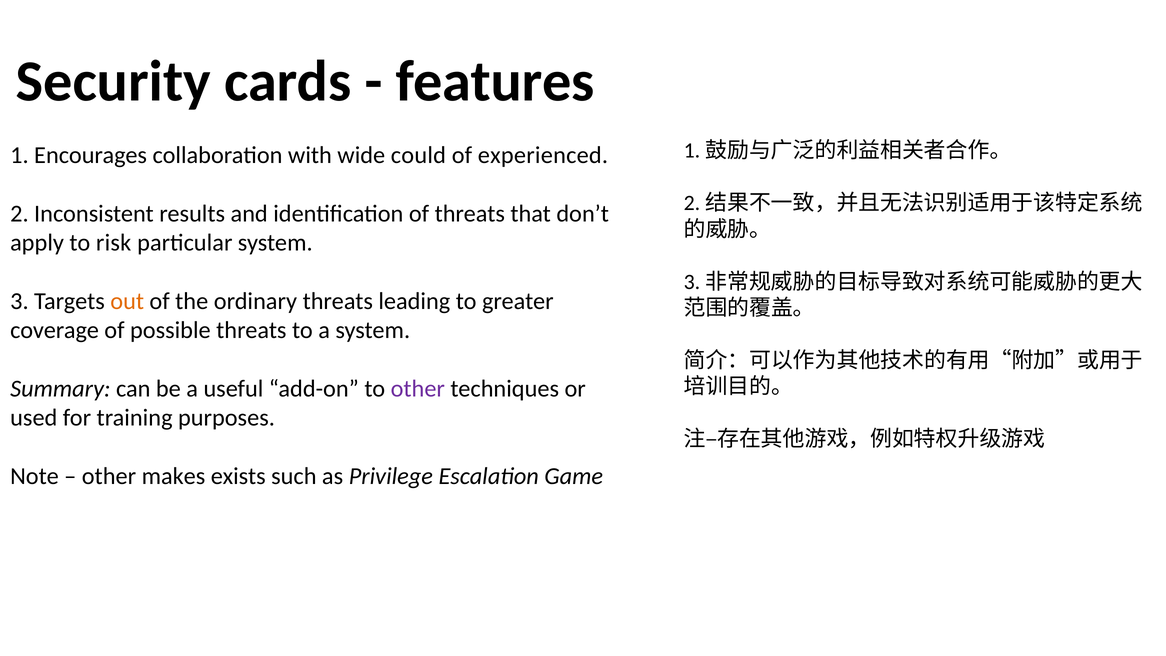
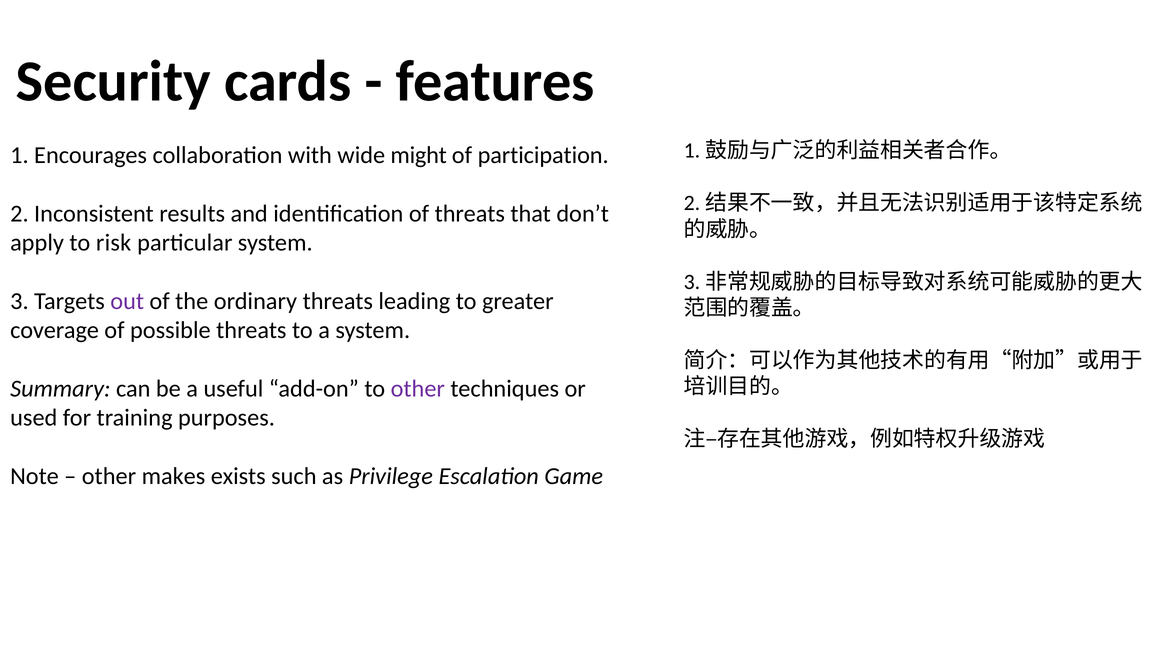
could: could -> might
experienced: experienced -> participation
out colour: orange -> purple
